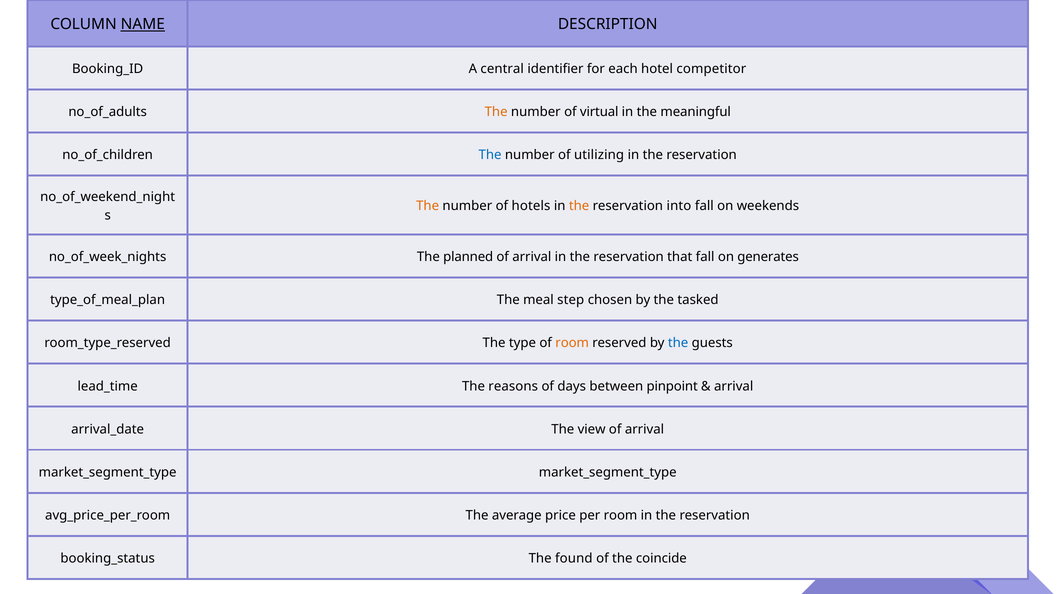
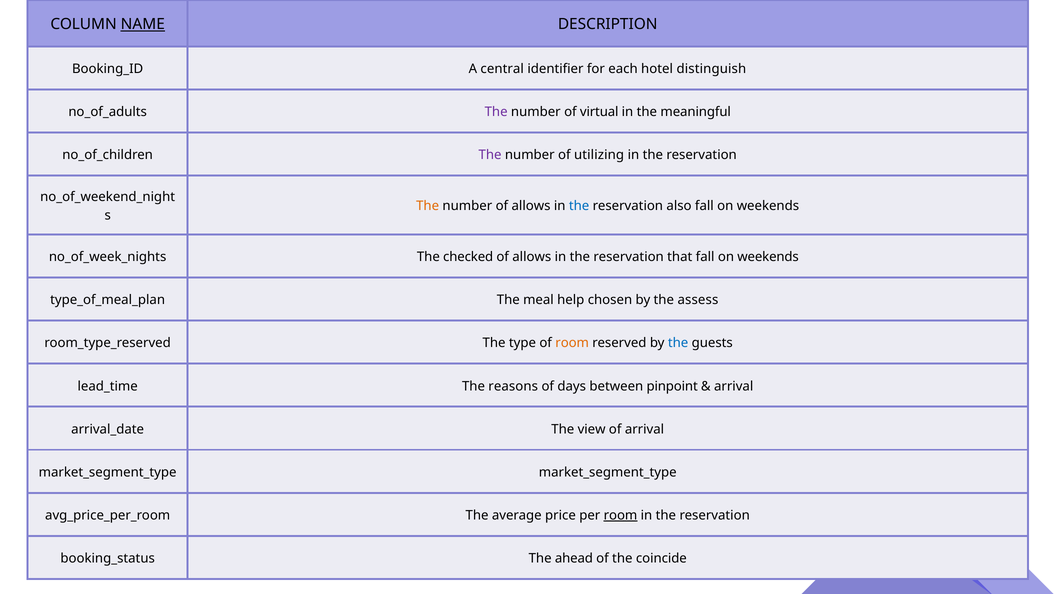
competitor: competitor -> distinguish
The at (496, 112) colour: orange -> purple
The at (490, 155) colour: blue -> purple
number of hotels: hotels -> allows
the at (579, 206) colour: orange -> blue
into: into -> also
planned: planned -> checked
arrival at (532, 257): arrival -> allows
that fall on generates: generates -> weekends
step: step -> help
tasked: tasked -> assess
room at (621, 516) underline: none -> present
found: found -> ahead
